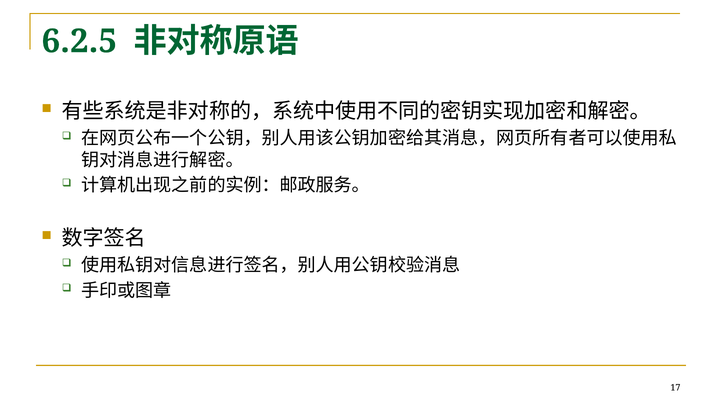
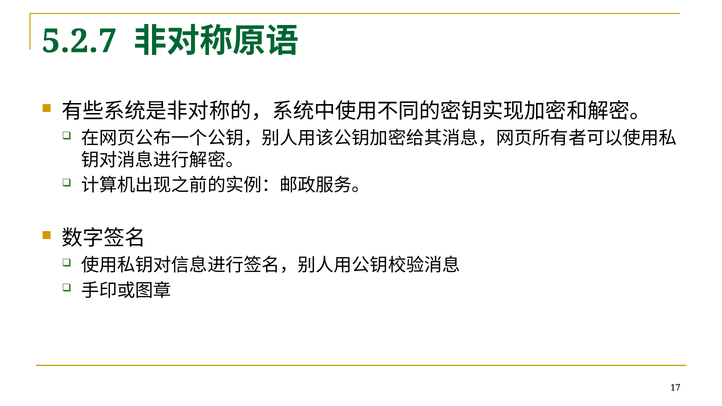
6.2.5: 6.2.5 -> 5.2.7
